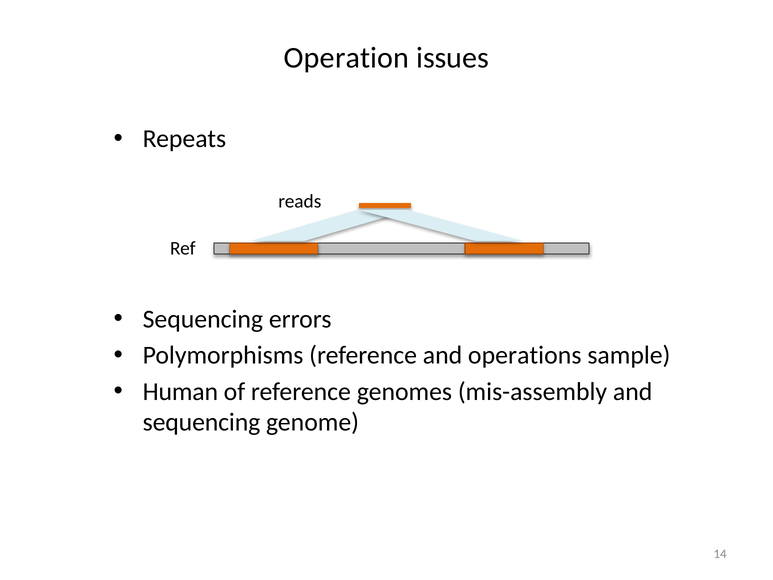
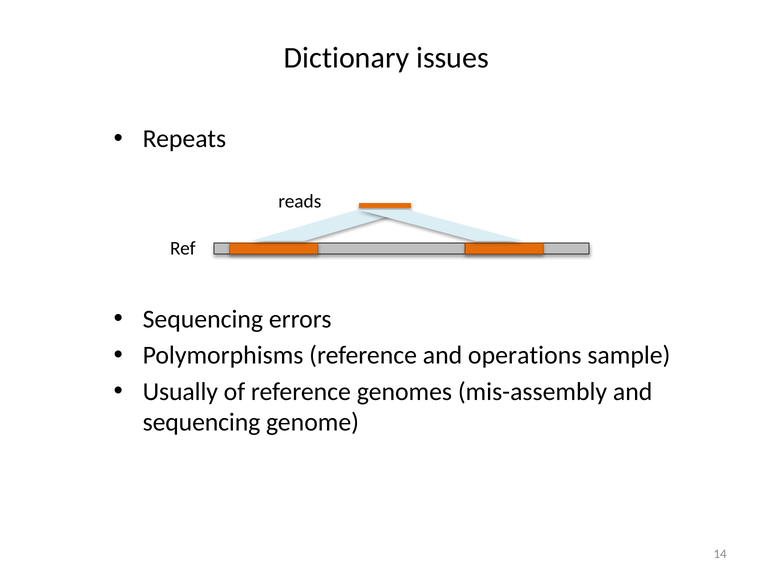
Operation: Operation -> Dictionary
Human: Human -> Usually
